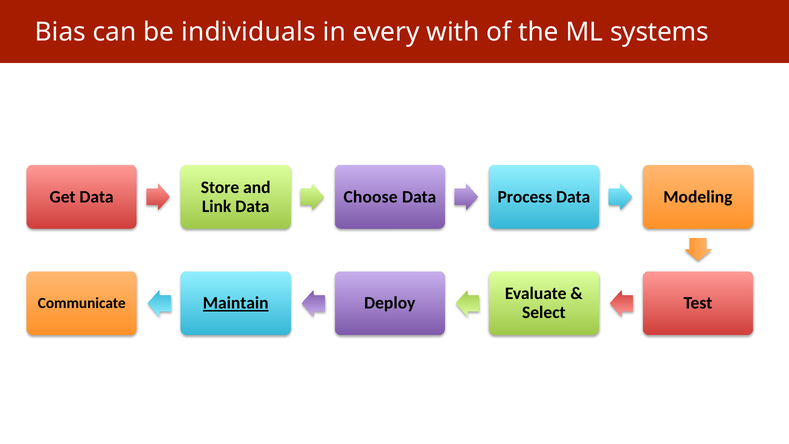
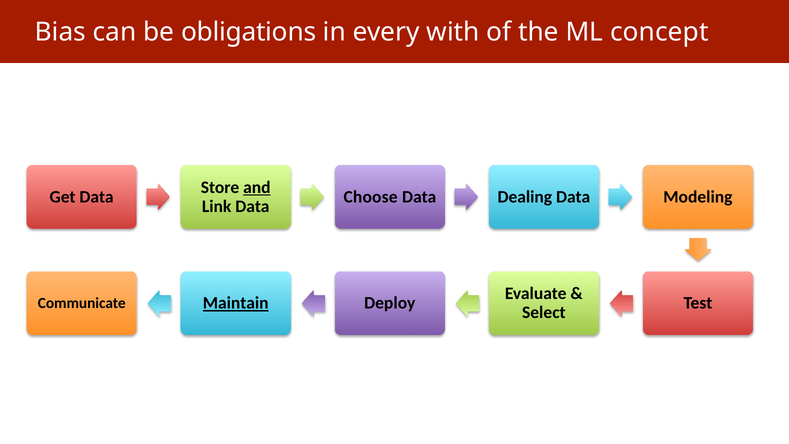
individuals: individuals -> obligations
systems: systems -> concept
and underline: none -> present
Process: Process -> Dealing
